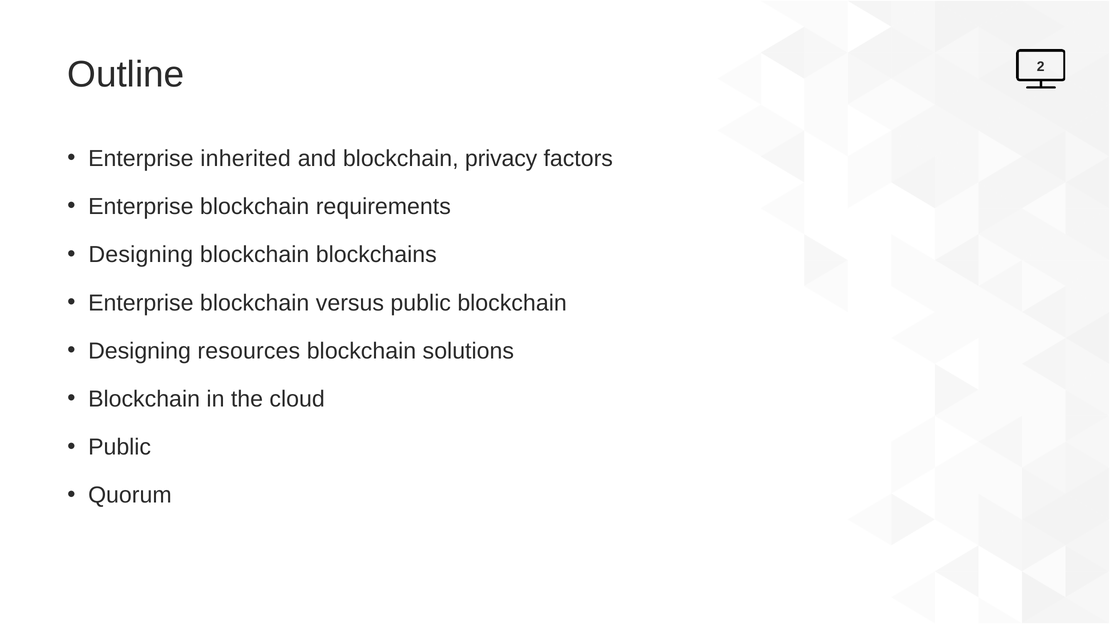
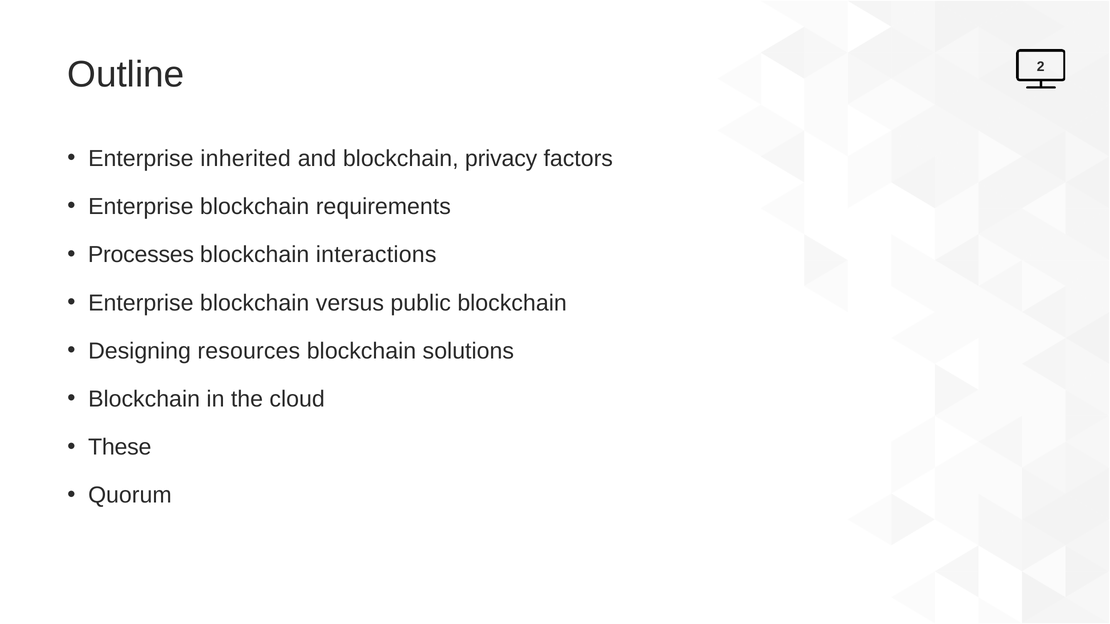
Designing at (141, 255): Designing -> Processes
blockchains: blockchains -> interactions
Public at (120, 448): Public -> These
